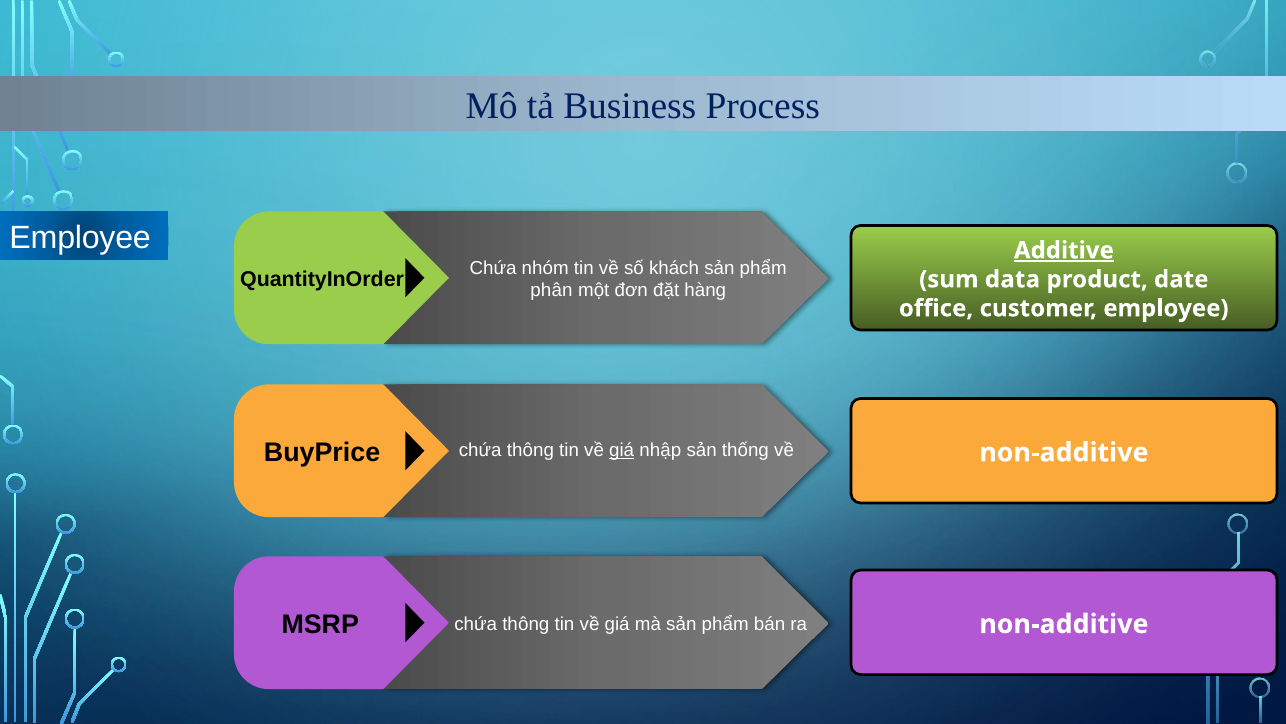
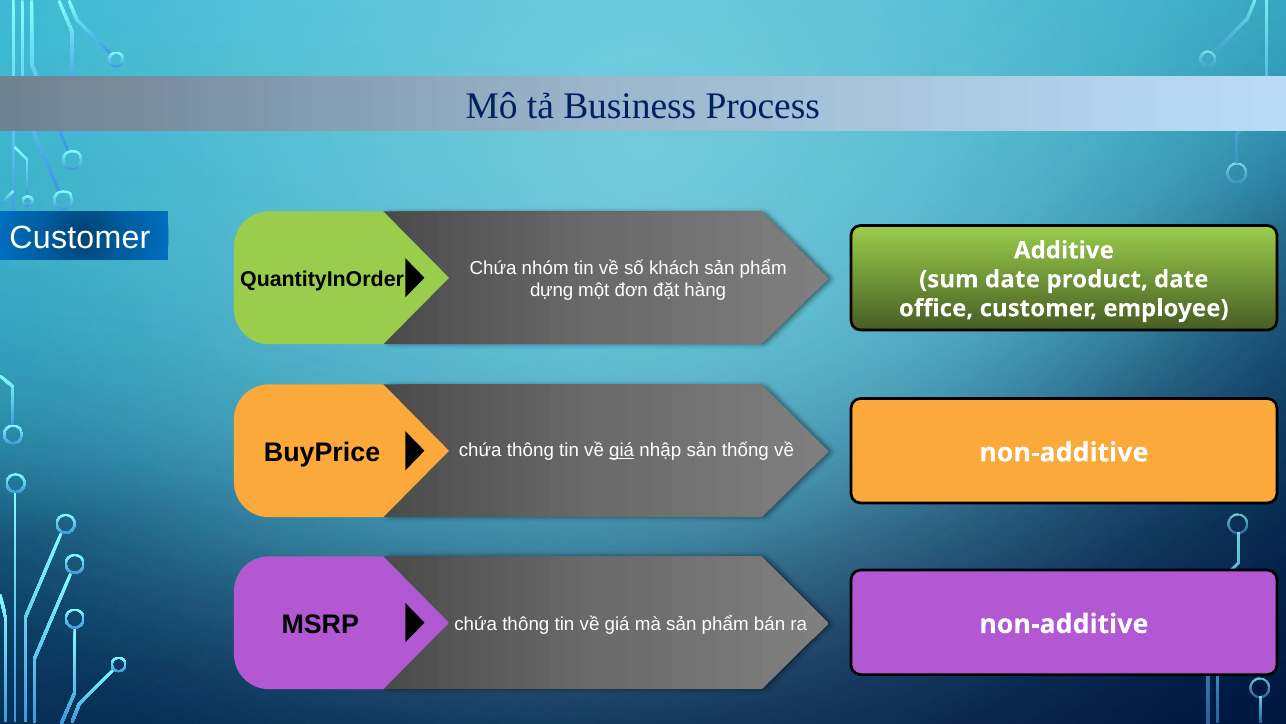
Employee at (80, 238): Employee -> Customer
Additive underline: present -> none
sum data: data -> date
phân: phân -> dựng
